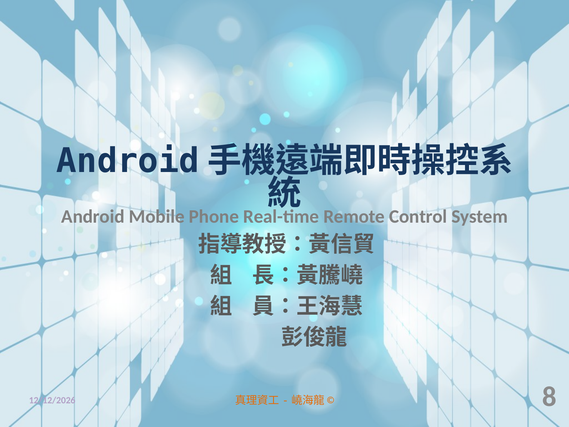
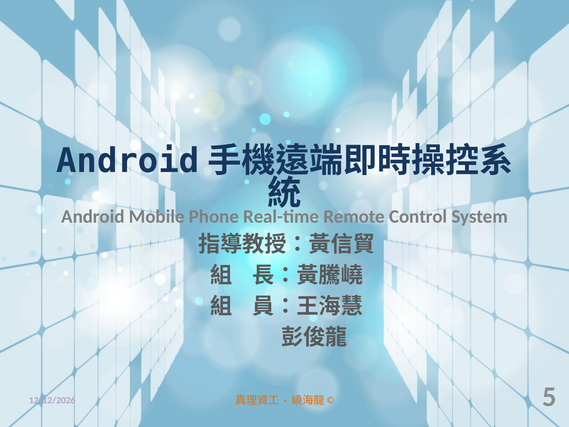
8: 8 -> 5
